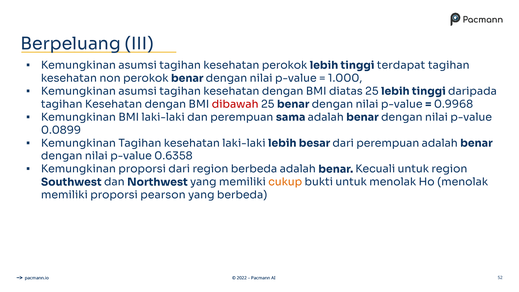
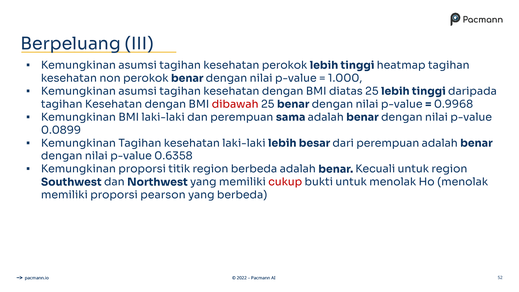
terdapat: terdapat -> heatmap
proporsi dari: dari -> titik
cukup colour: orange -> red
